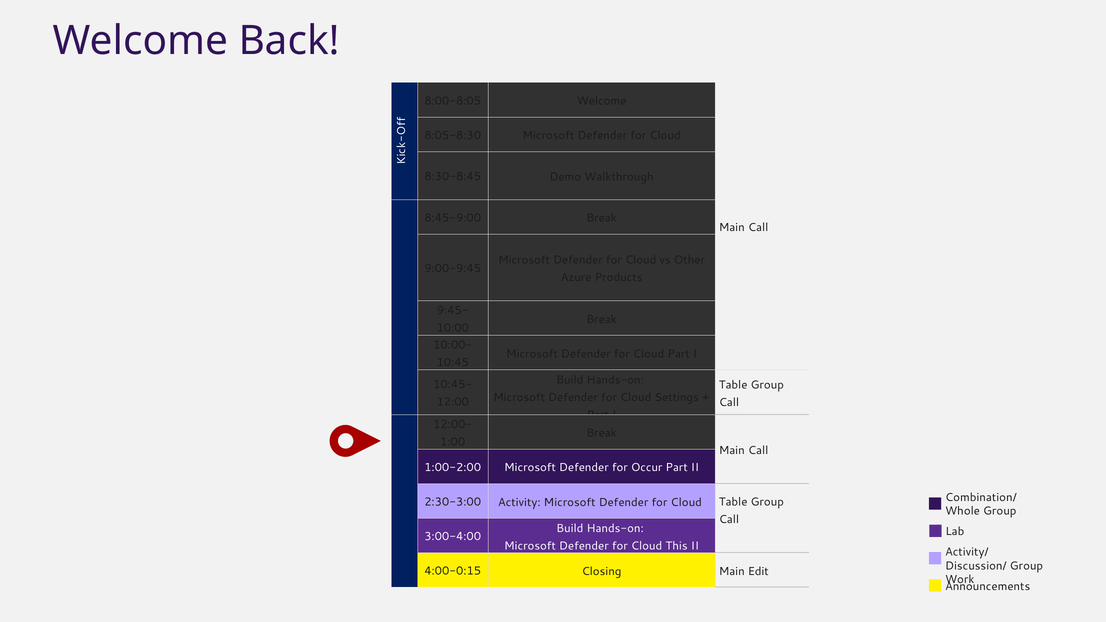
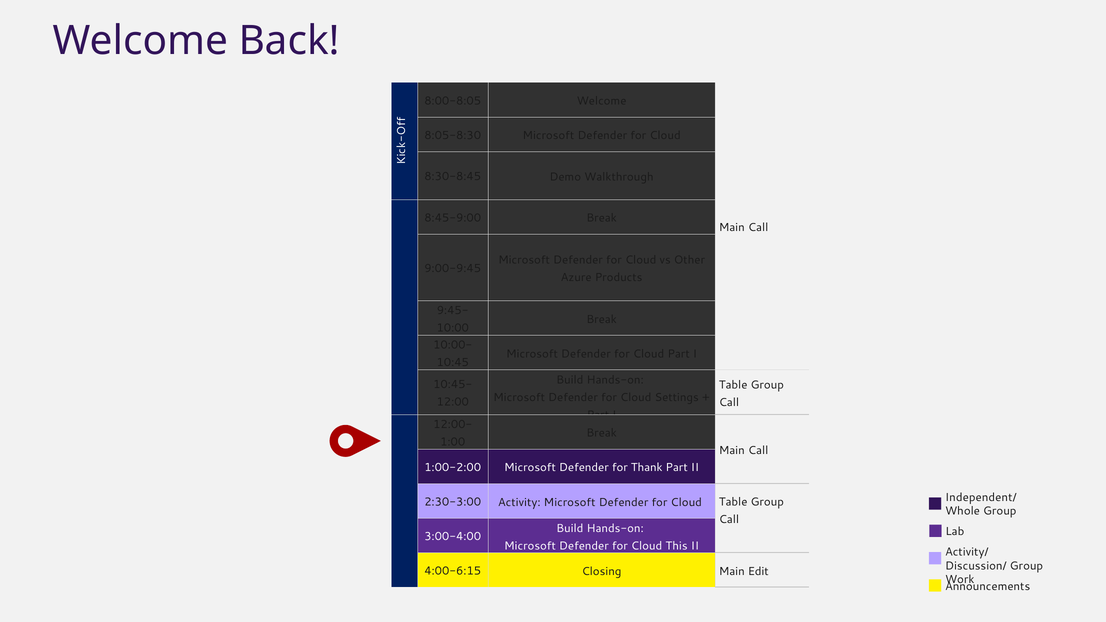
Occur: Occur -> Thank
Combination/: Combination/ -> Independent/
4:00-0:15: 4:00-0:15 -> 4:00-6:15
